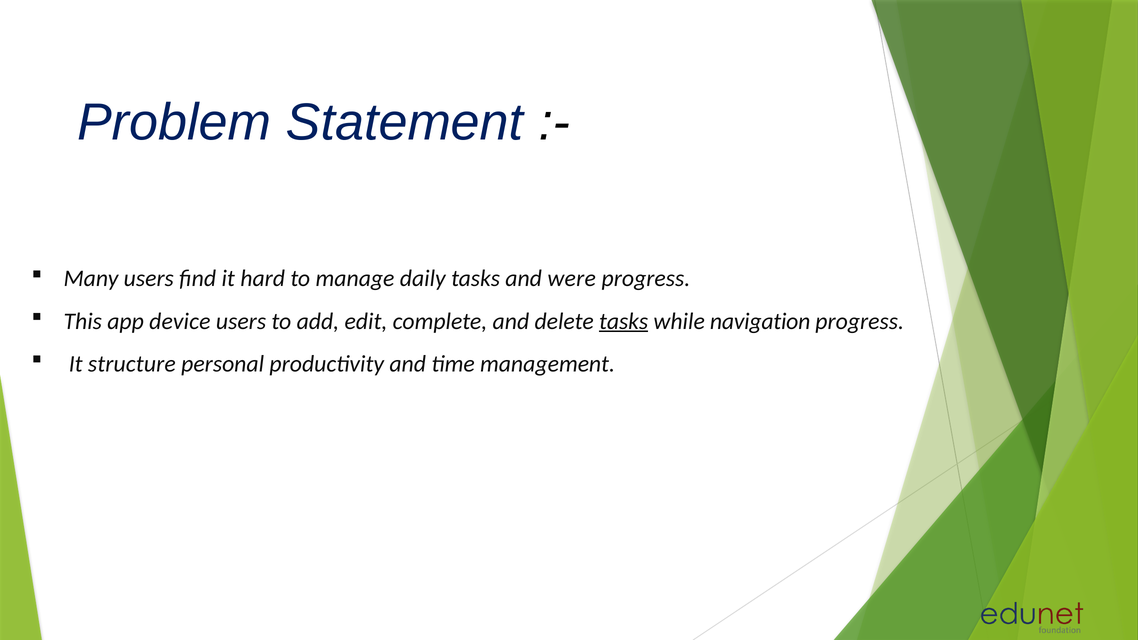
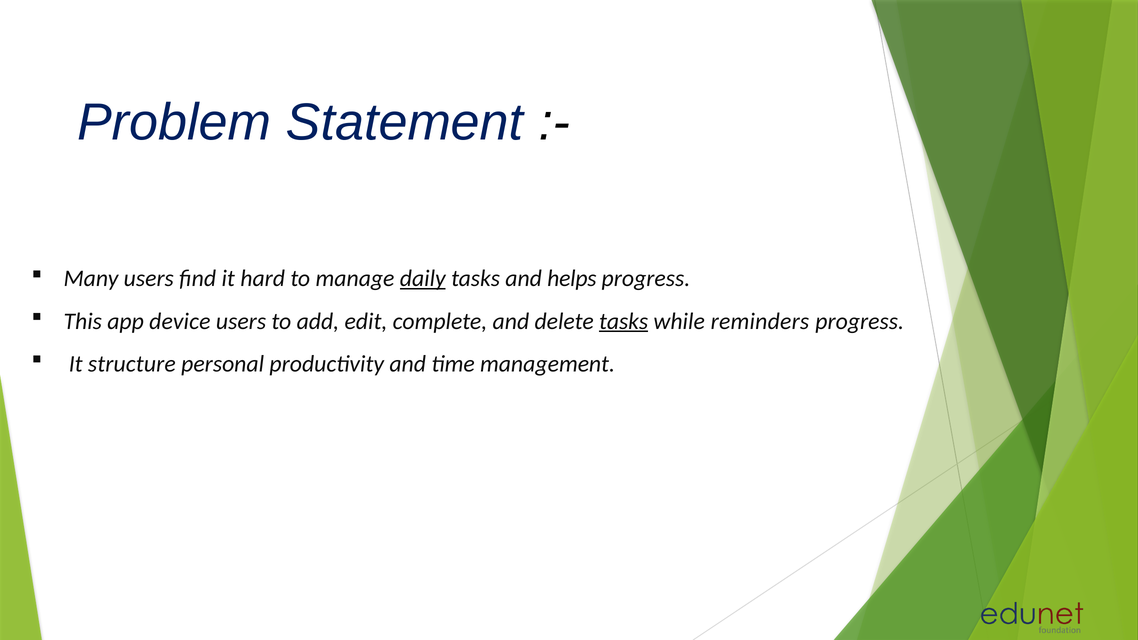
daily underline: none -> present
were: were -> helps
navigation: navigation -> reminders
